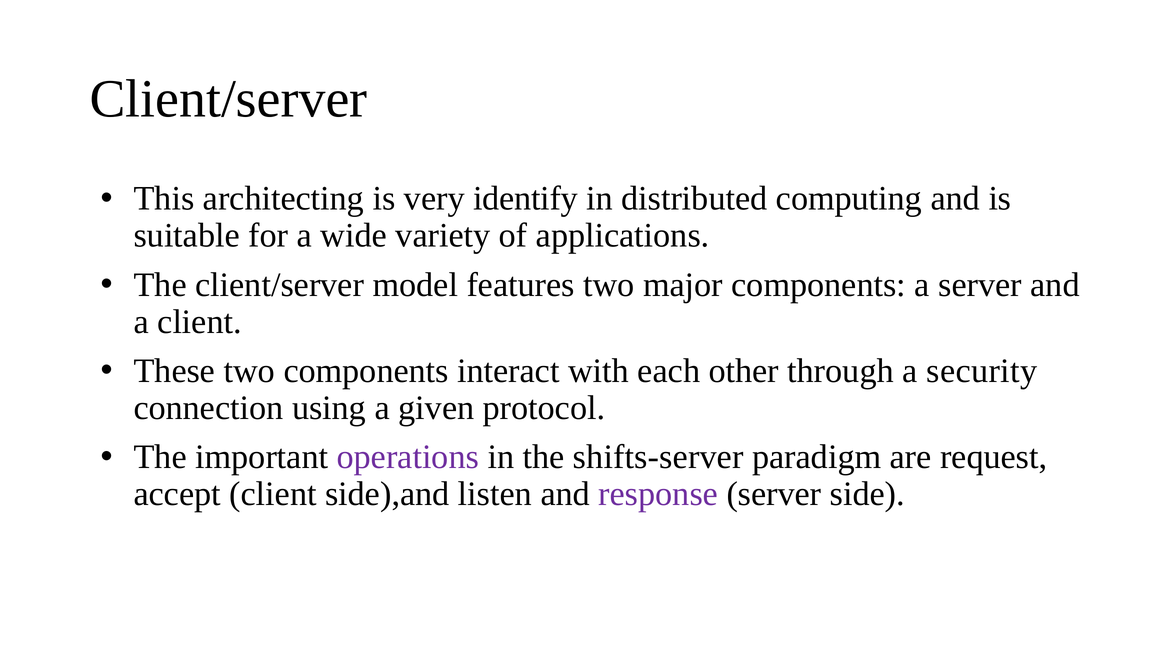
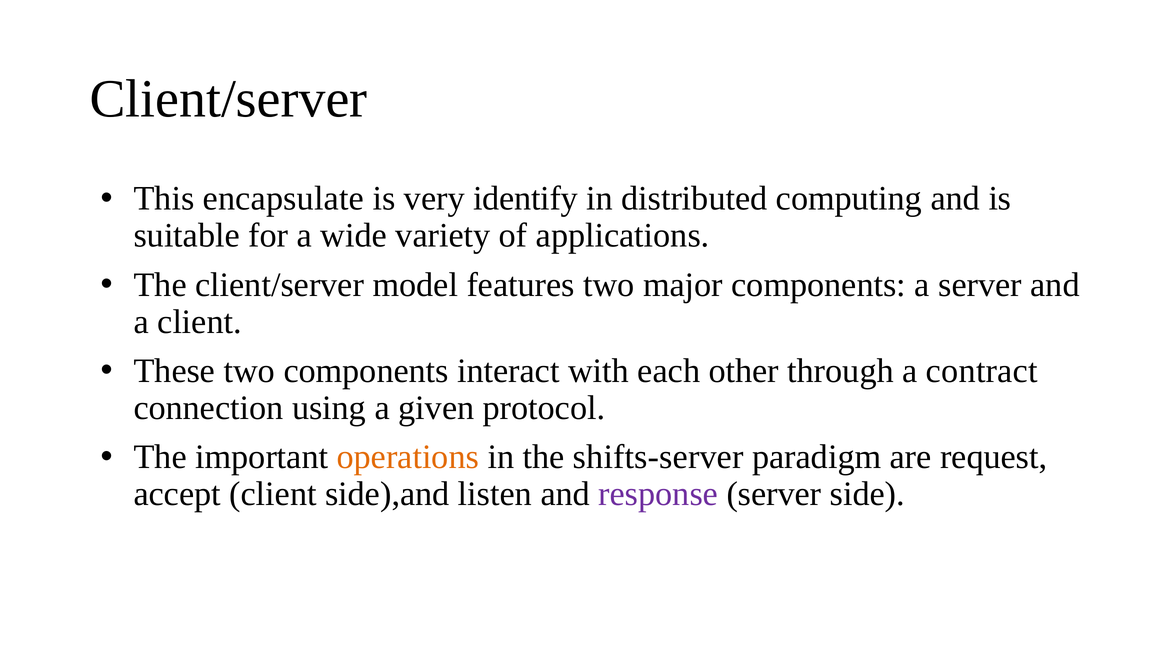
architecting: architecting -> encapsulate
security: security -> contract
operations colour: purple -> orange
